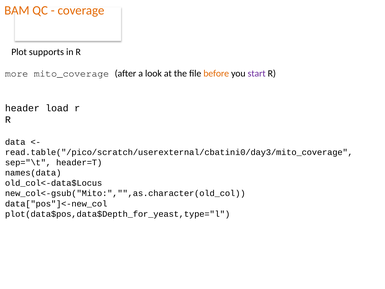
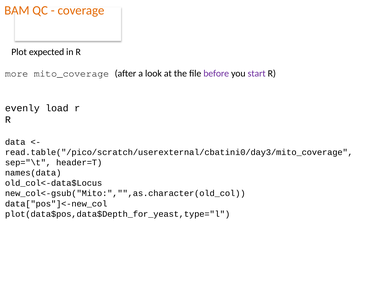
supports: supports -> expected
before colour: orange -> purple
header: header -> evenly
